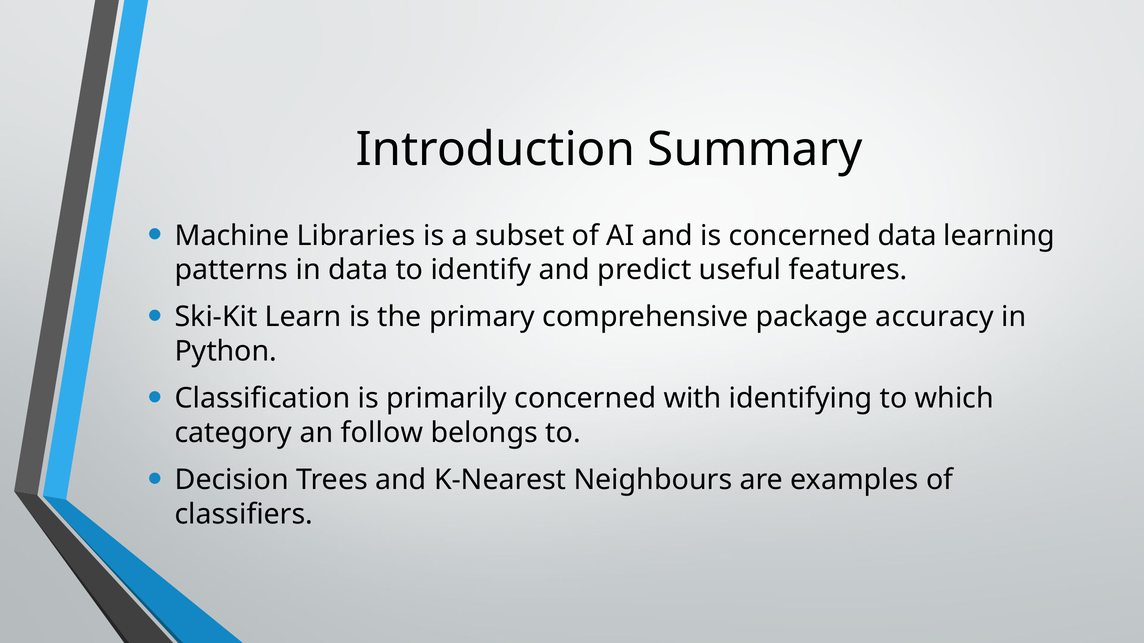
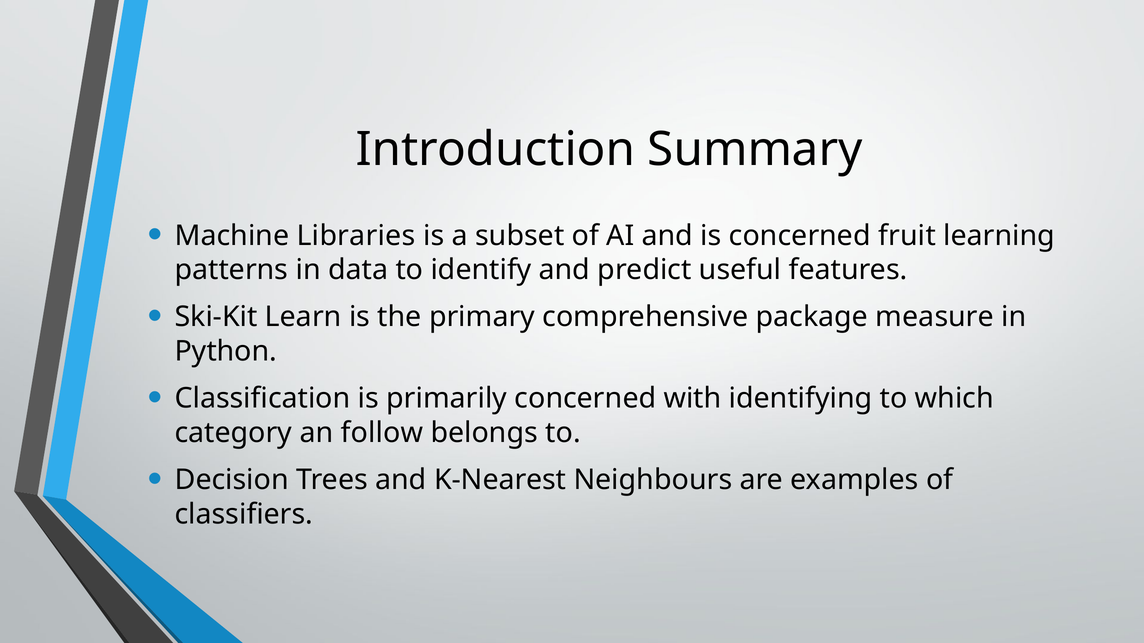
concerned data: data -> fruit
accuracy: accuracy -> measure
